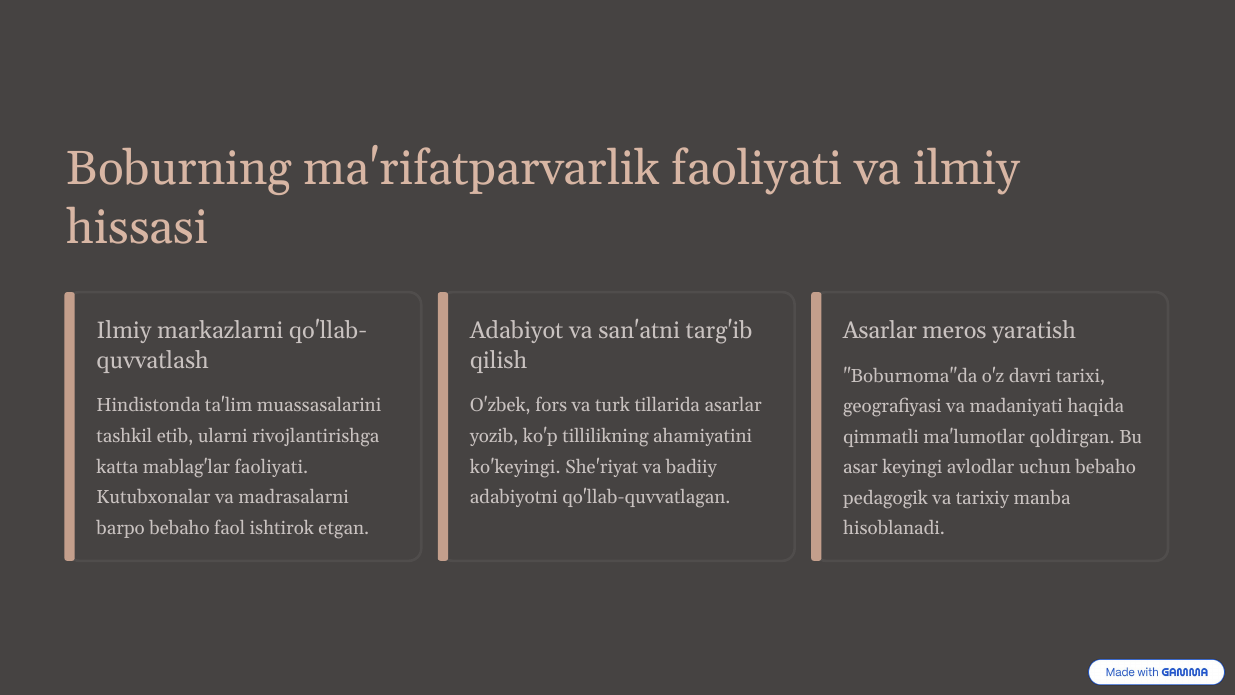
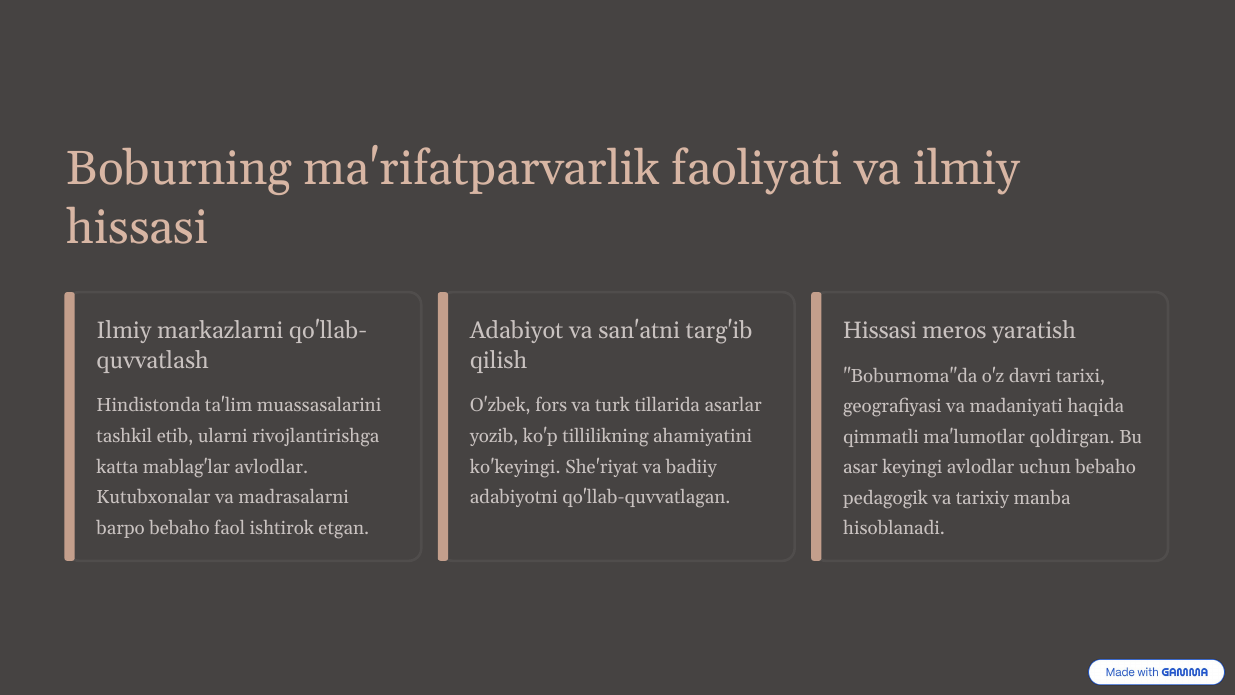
Asarlar at (880, 331): Asarlar -> Hissasi
mablag'lar faoliyati: faoliyati -> avlodlar
